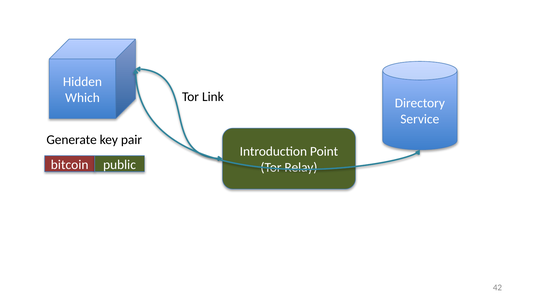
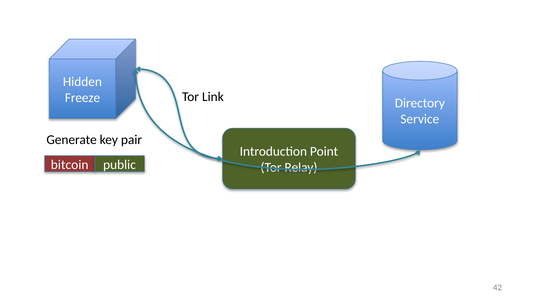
Which: Which -> Freeze
